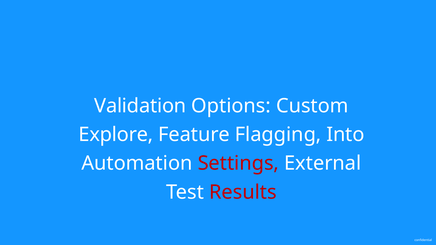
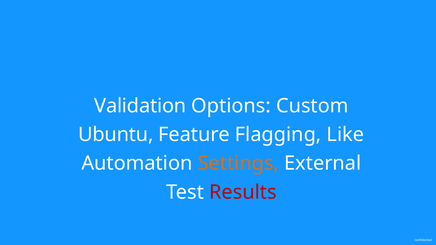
Explore: Explore -> Ubuntu
Into: Into -> Like
Settings colour: red -> orange
